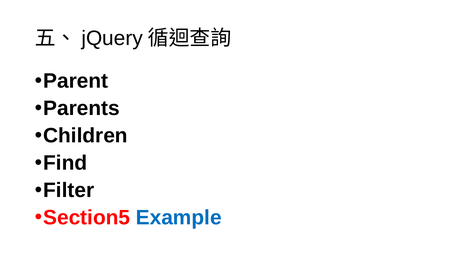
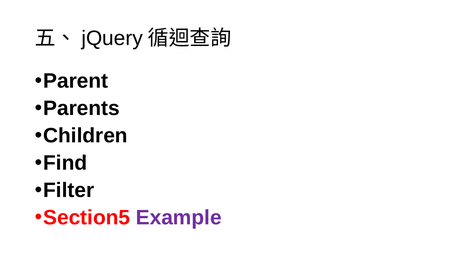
Example colour: blue -> purple
